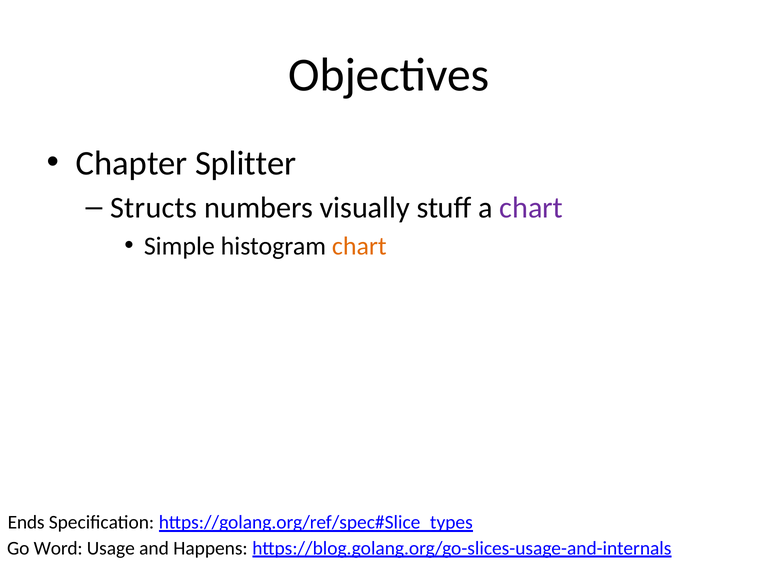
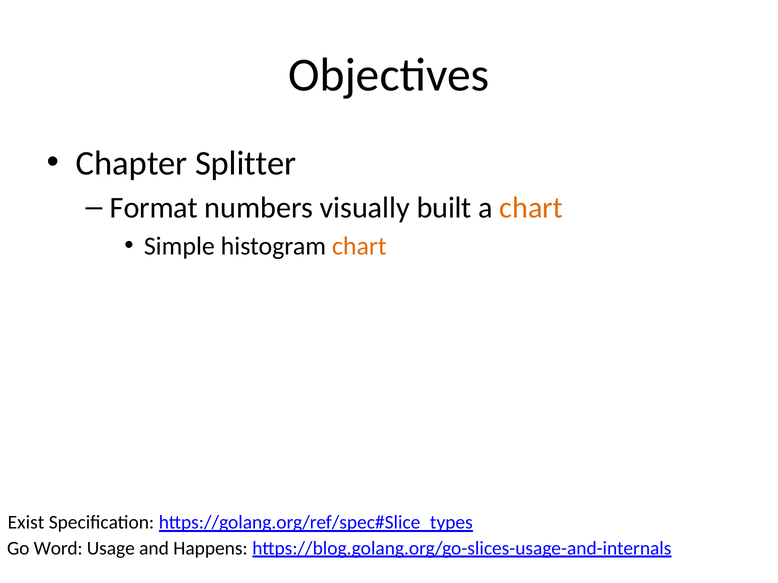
Structs: Structs -> Format
stuff: stuff -> built
chart at (531, 208) colour: purple -> orange
Ends: Ends -> Exist
